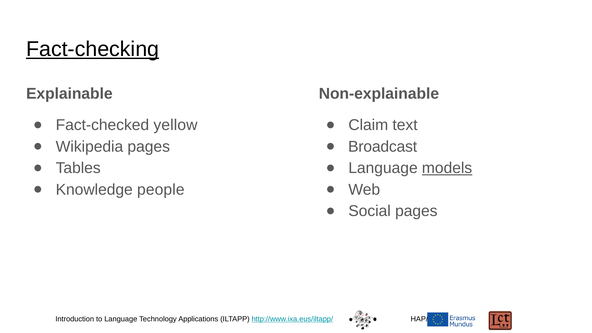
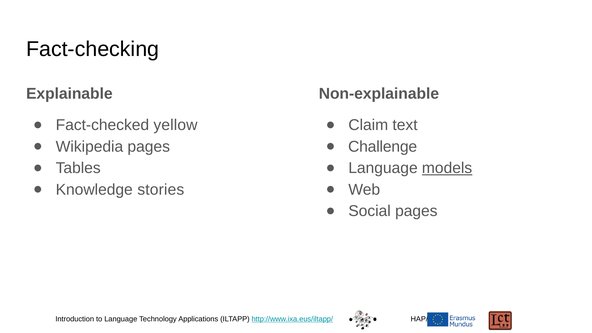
Fact-checking underline: present -> none
Broadcast: Broadcast -> Challenge
people: people -> stories
